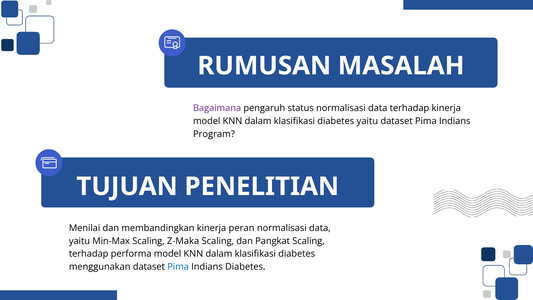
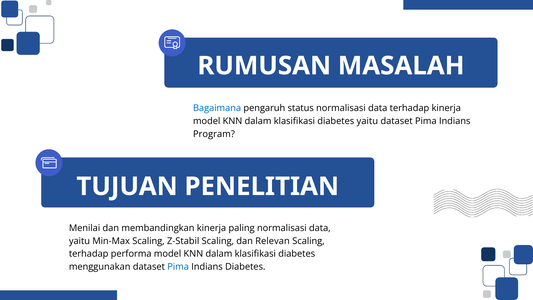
Bagaimana colour: purple -> blue
peran: peran -> paling
Z-Maka: Z-Maka -> Z-Stabil
Pangkat: Pangkat -> Relevan
